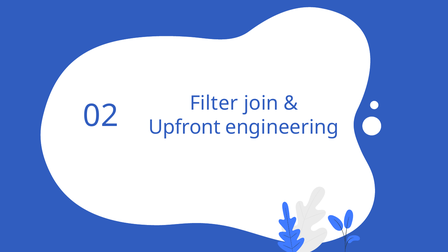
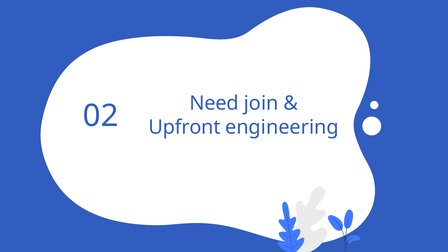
Filter: Filter -> Need
